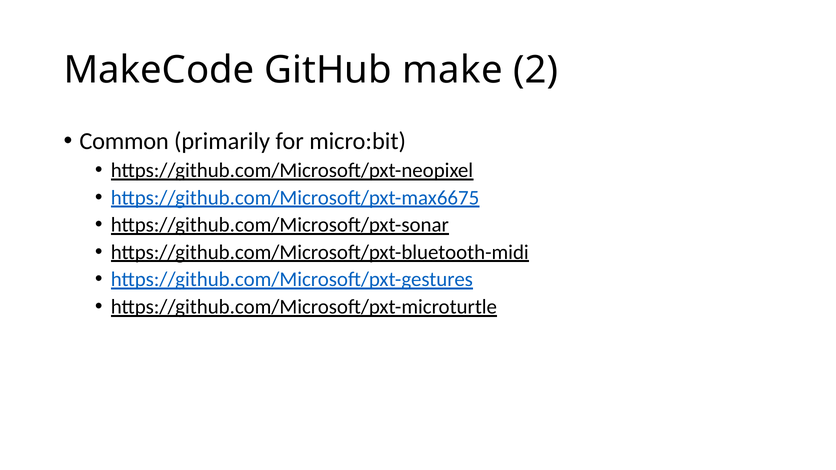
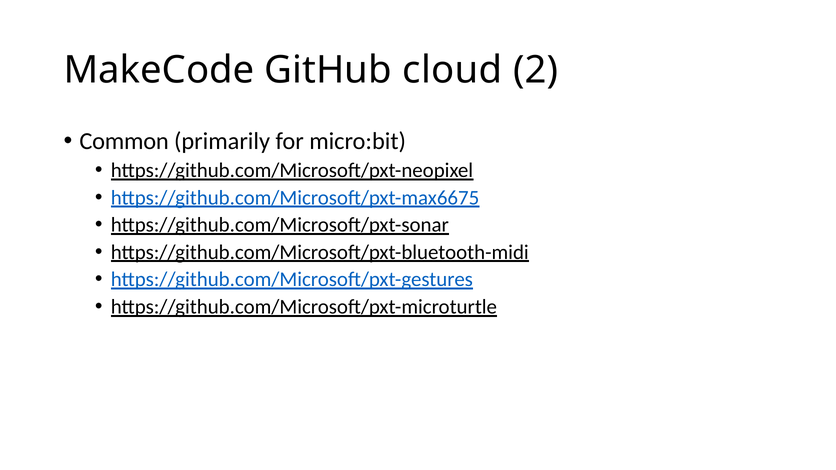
make: make -> cloud
